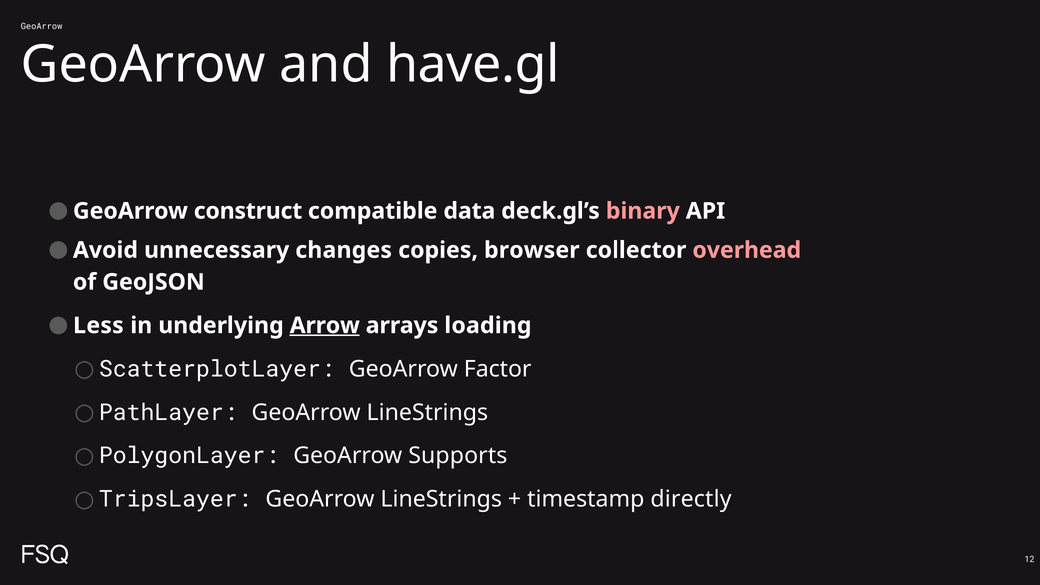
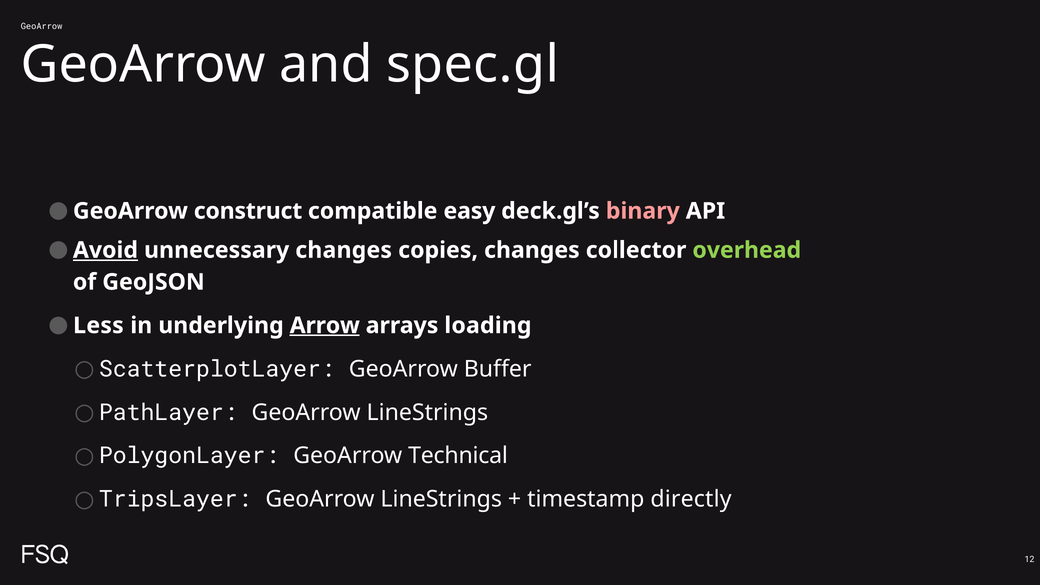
have.gl: have.gl -> spec.gl
data: data -> easy
Avoid underline: none -> present
copies browser: browser -> changes
overhead colour: pink -> light green
Factor: Factor -> Buffer
Supports: Supports -> Technical
